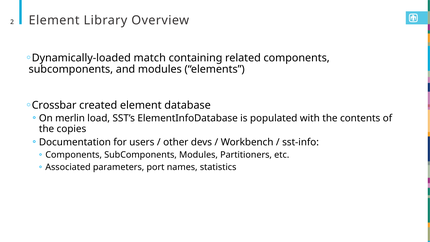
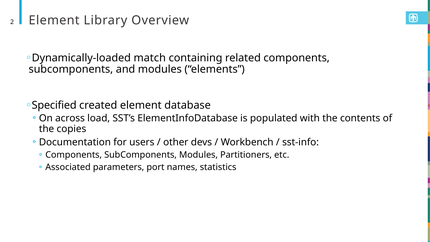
Crossbar: Crossbar -> Specified
merlin: merlin -> across
